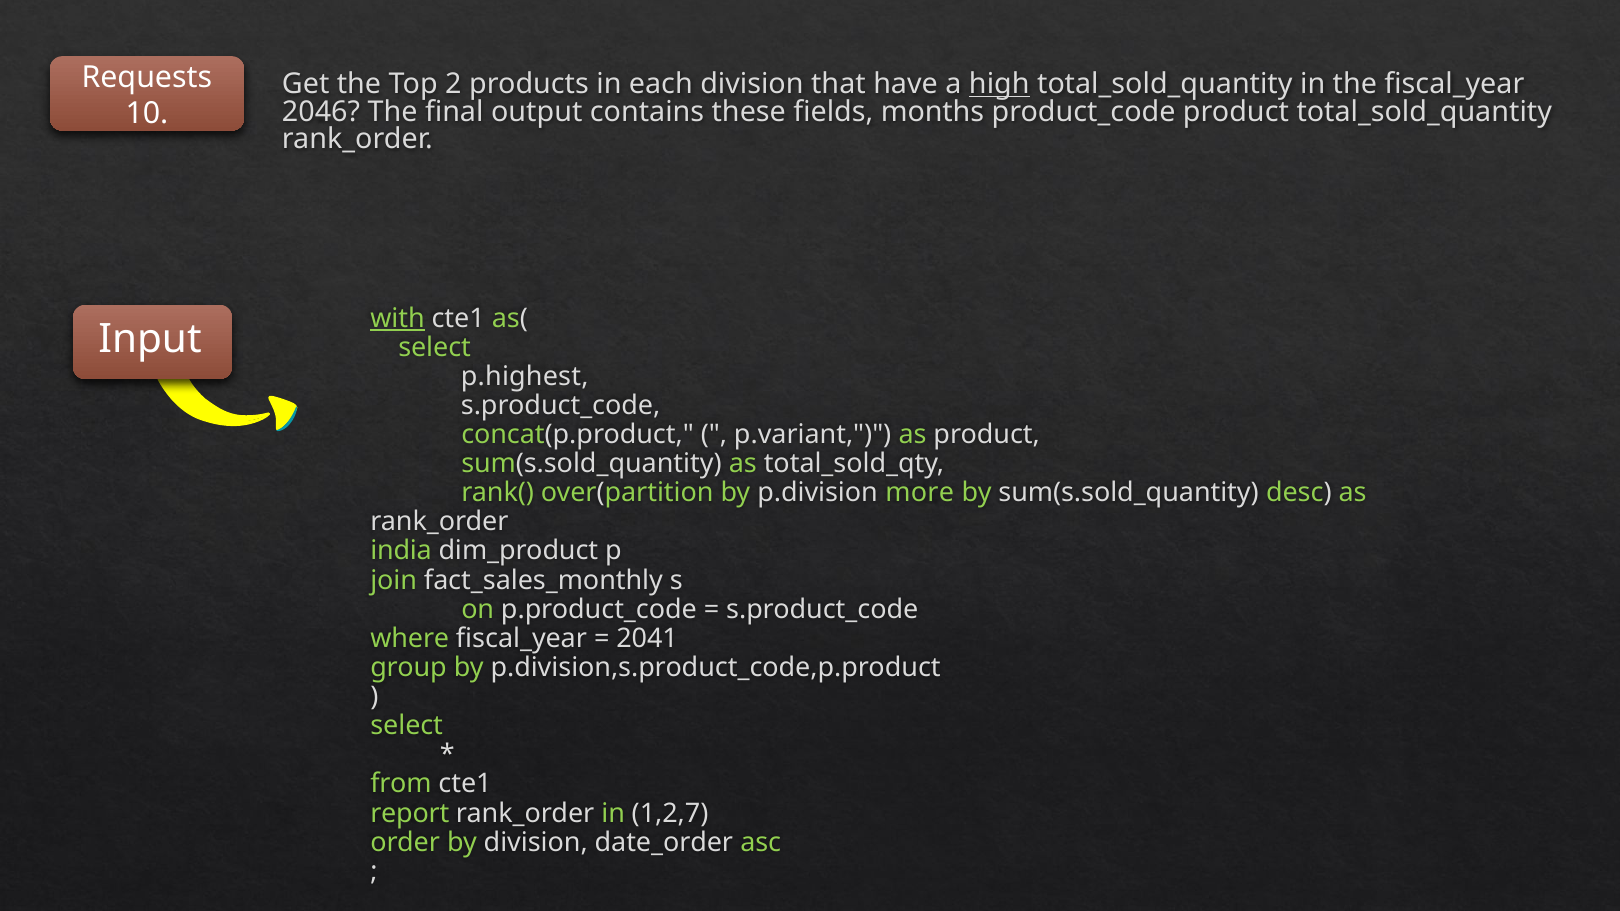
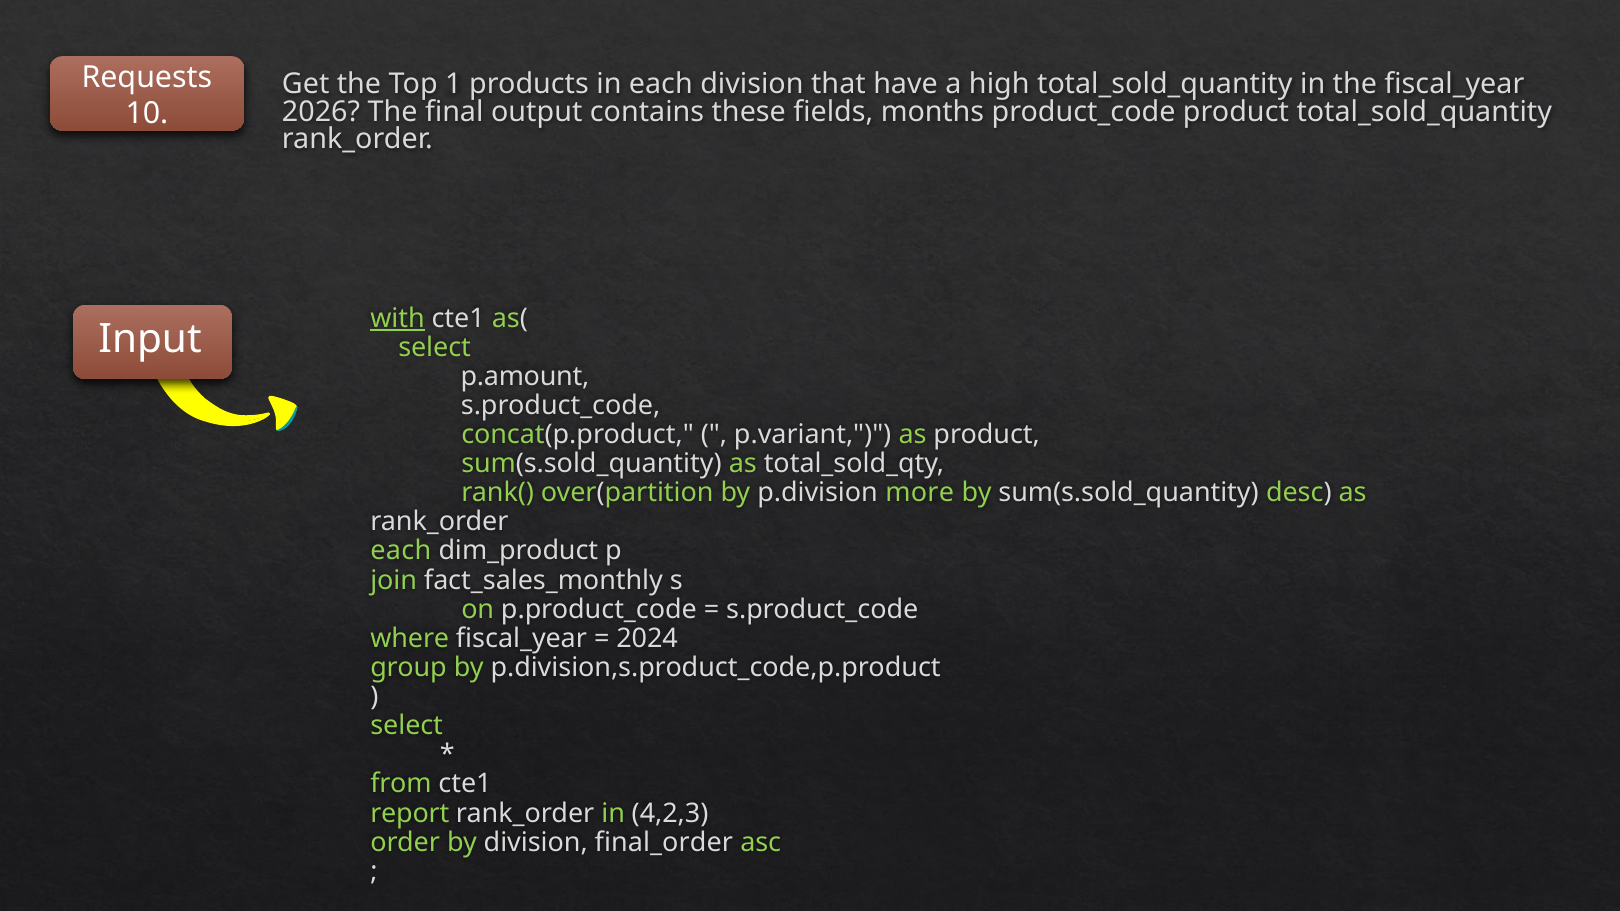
2: 2 -> 1
high underline: present -> none
2046: 2046 -> 2026
p.highest: p.highest -> p.amount
india at (401, 551): india -> each
2041: 2041 -> 2024
1,2,7: 1,2,7 -> 4,2,3
date_order: date_order -> final_order
